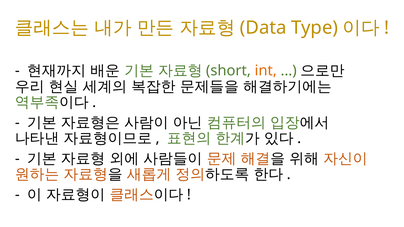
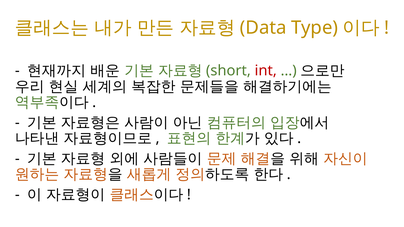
int colour: orange -> red
